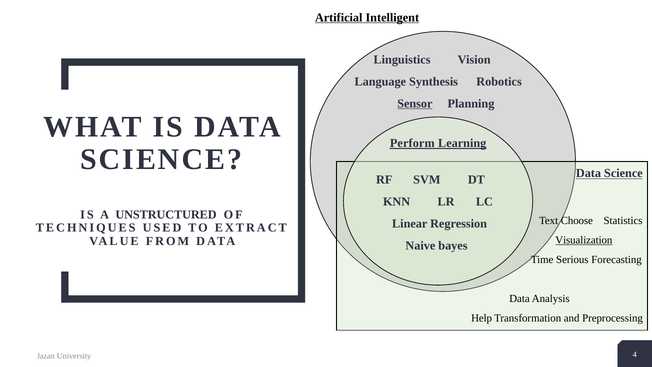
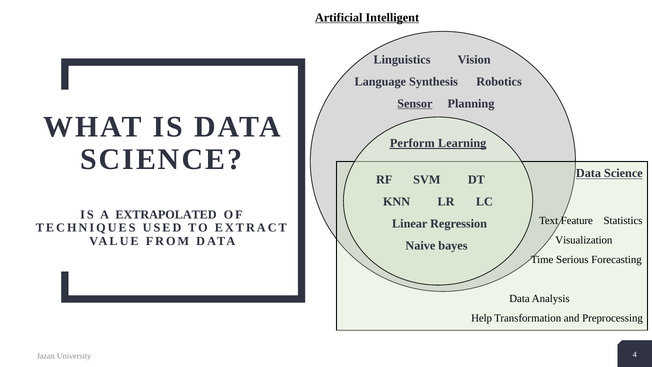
UNSTRUCTURED: UNSTRUCTURED -> EXTRAPOLATED
Choose: Choose -> Feature
Visualization underline: present -> none
